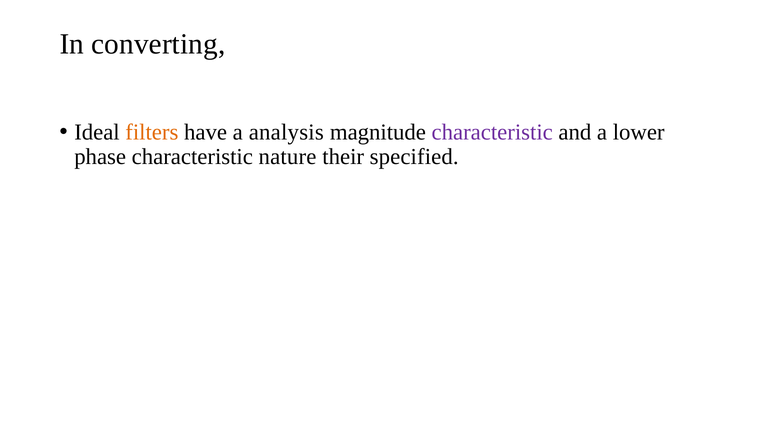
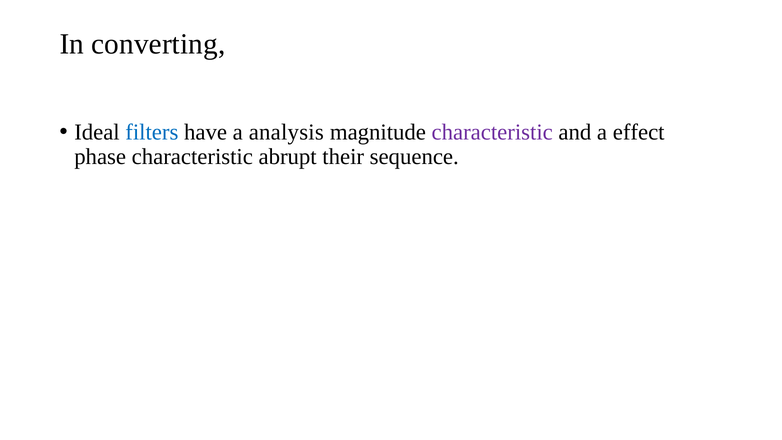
filters colour: orange -> blue
lower: lower -> effect
nature: nature -> abrupt
specified: specified -> sequence
